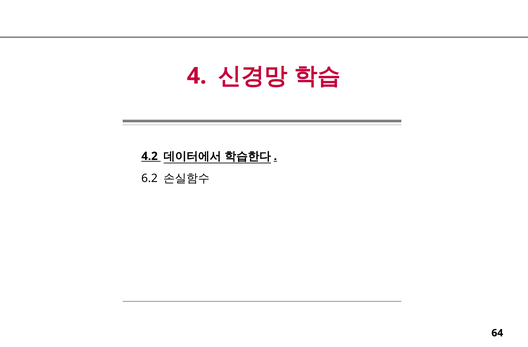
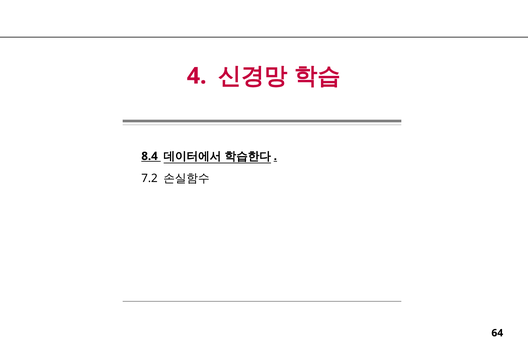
4.2: 4.2 -> 8.4
6.2: 6.2 -> 7.2
